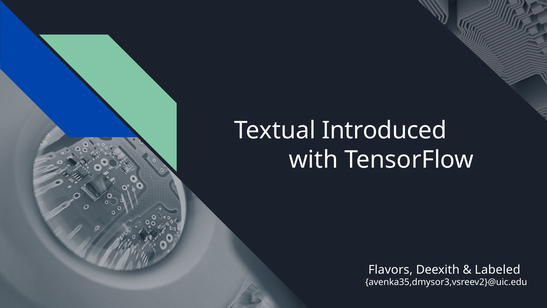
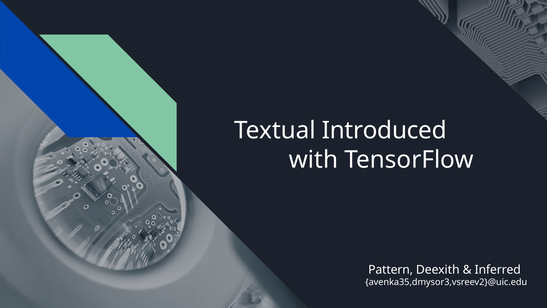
Flavors: Flavors -> Pattern
Labeled: Labeled -> Inferred
